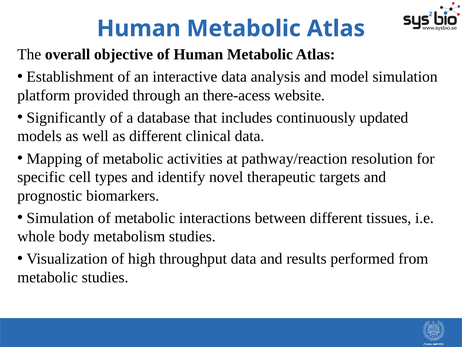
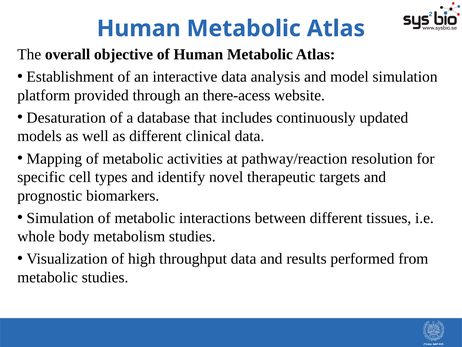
Significantly: Significantly -> Desaturation
